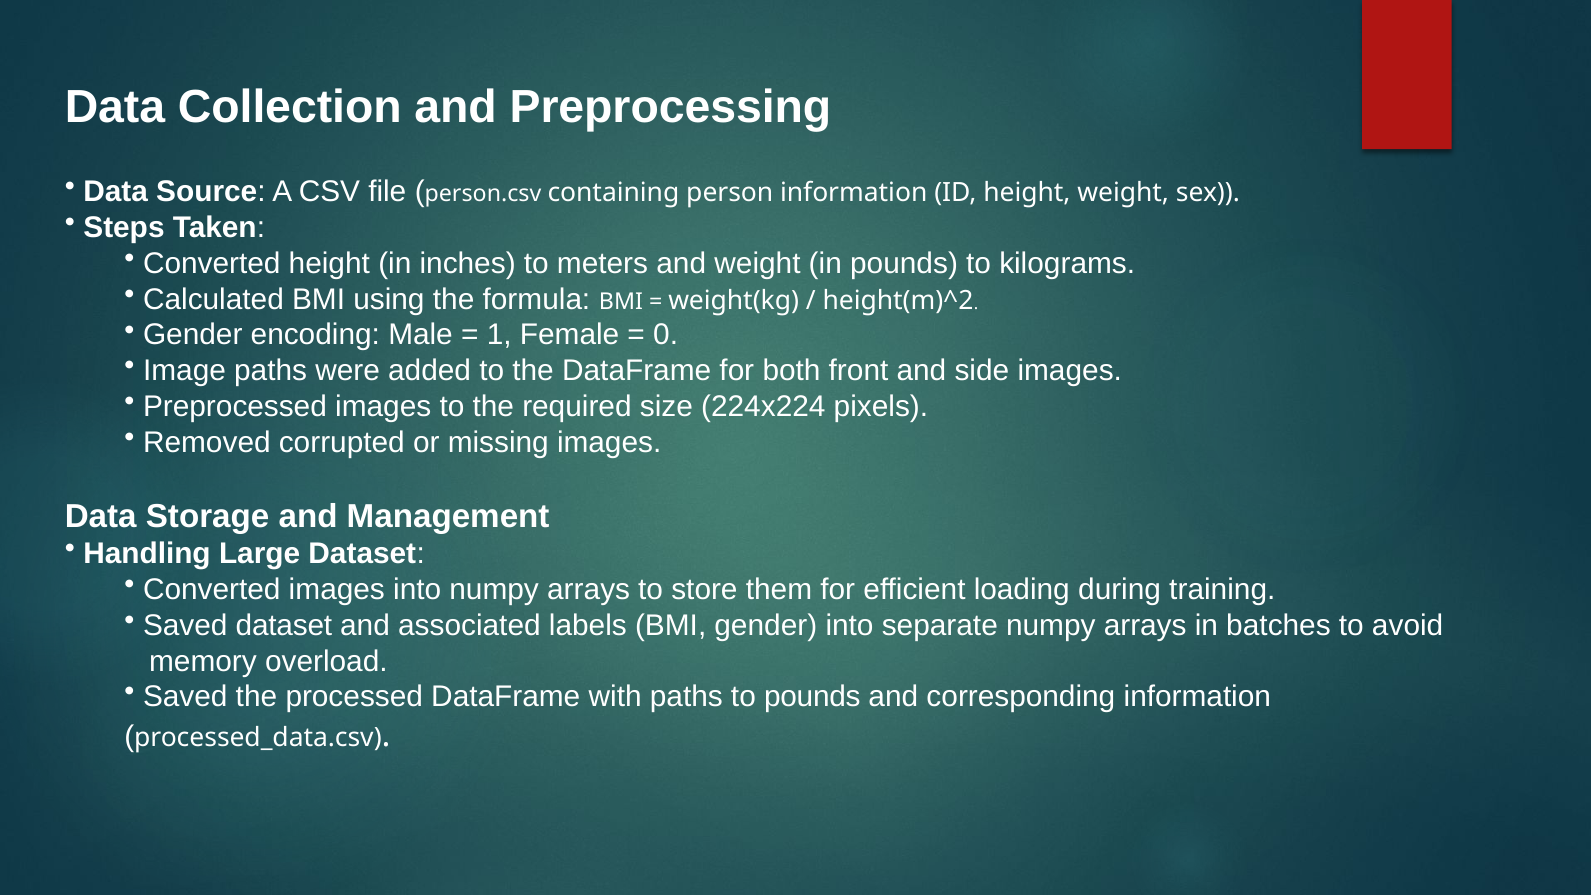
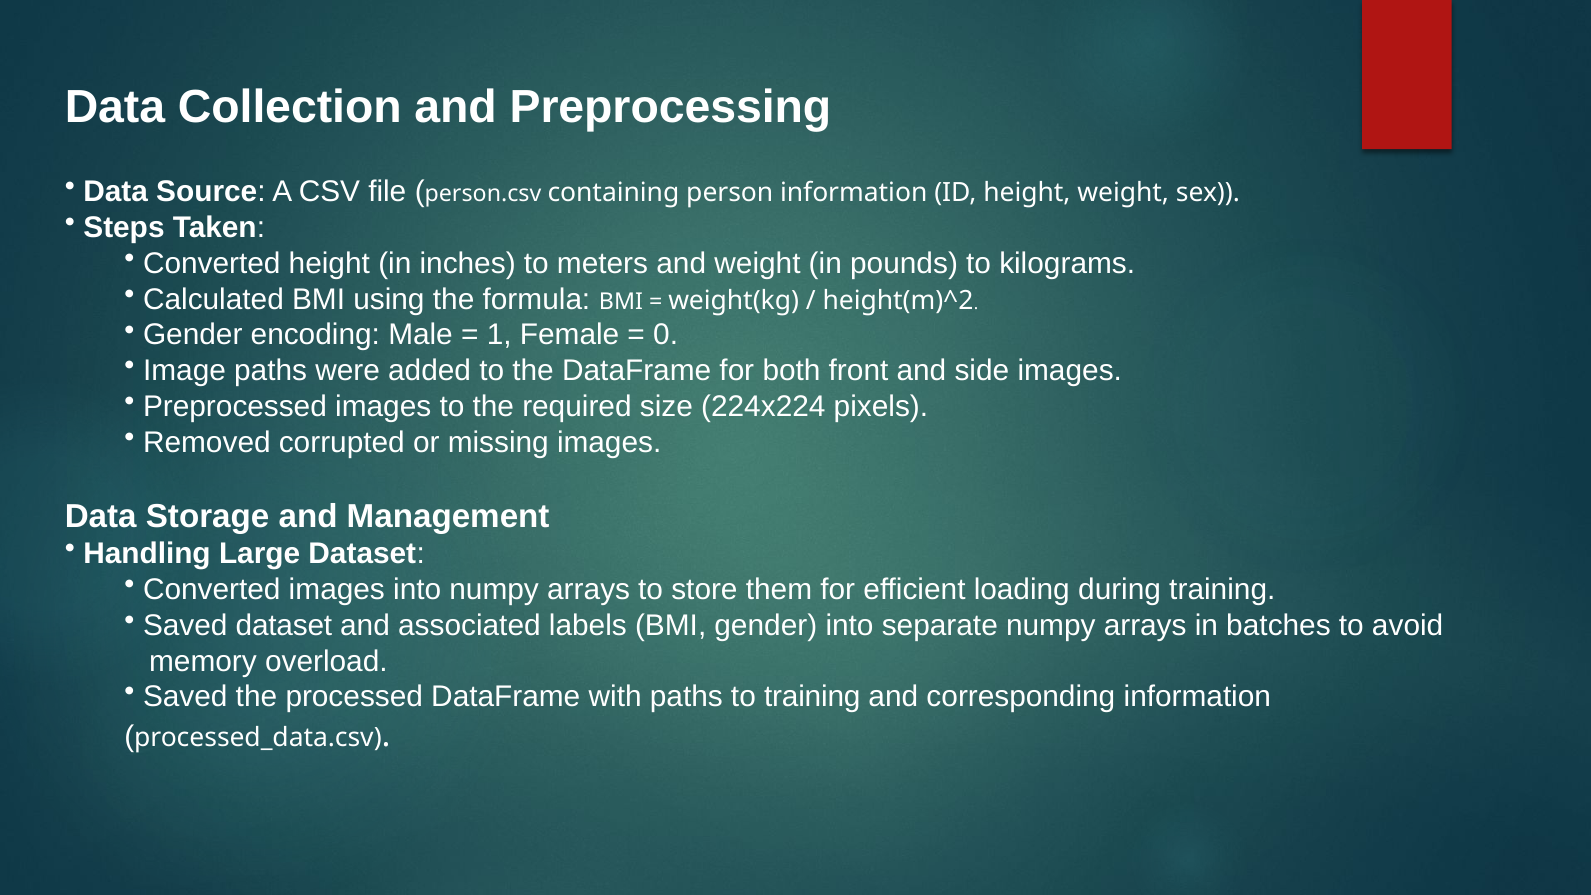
to pounds: pounds -> training
